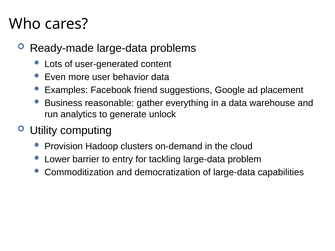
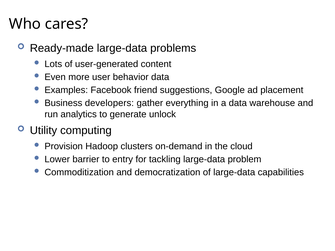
reasonable: reasonable -> developers
